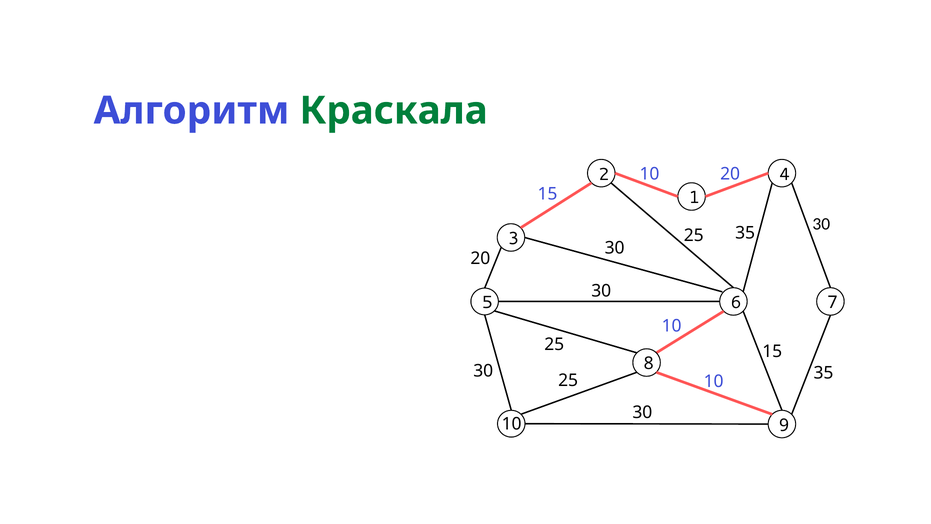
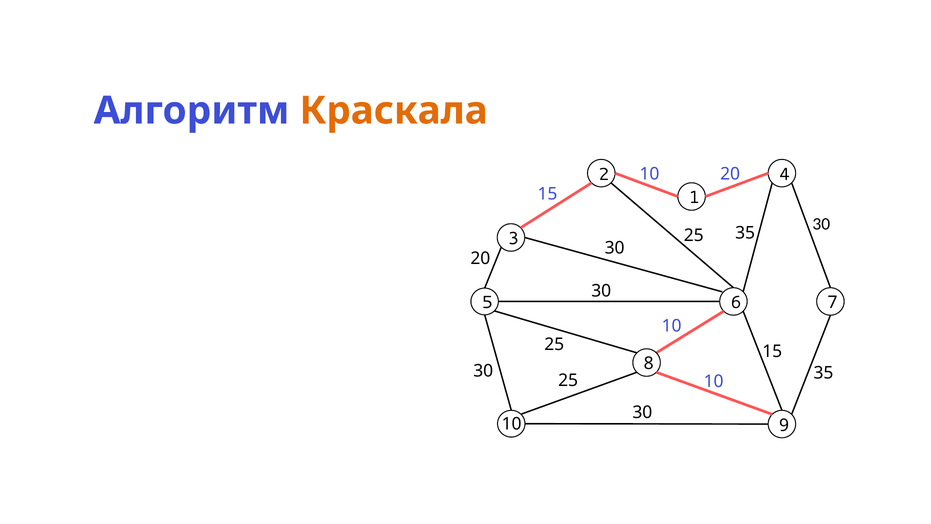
Краскала colour: green -> orange
